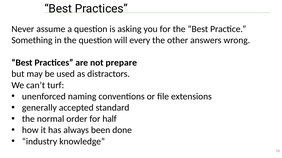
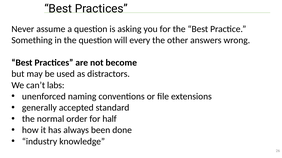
prepare: prepare -> become
turf: turf -> labs
